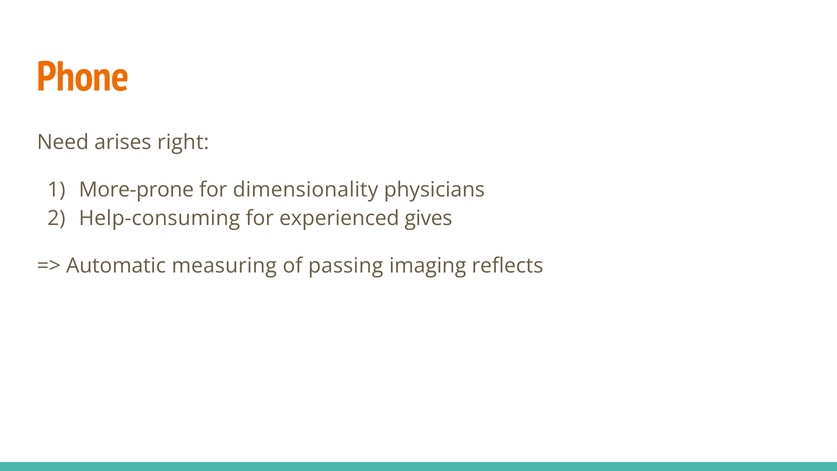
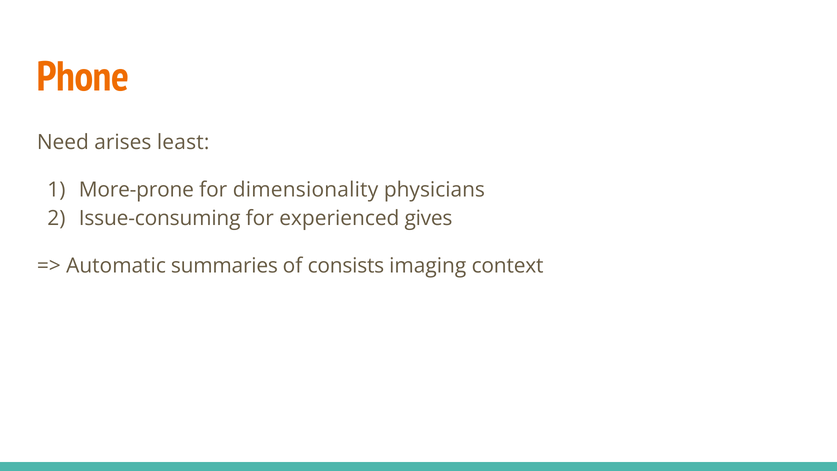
right: right -> least
Help-consuming: Help-consuming -> Issue-consuming
measuring: measuring -> summaries
passing: passing -> consists
reflects: reflects -> context
